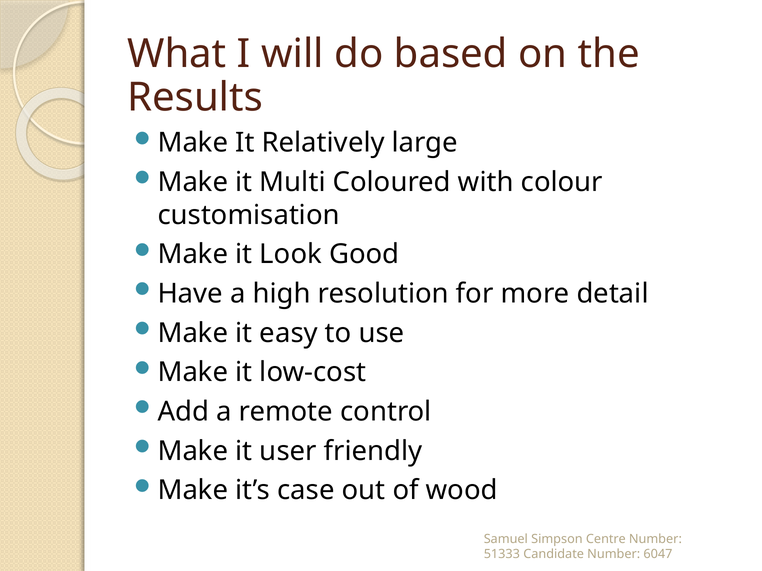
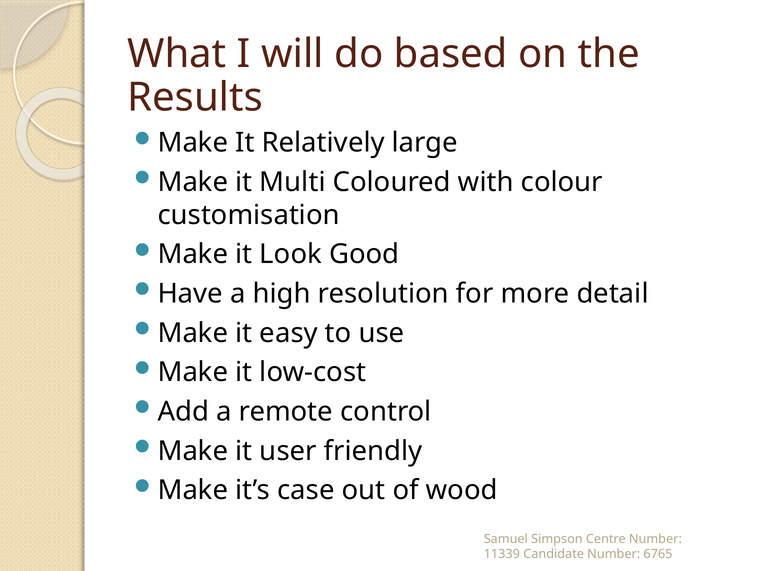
51333: 51333 -> 11339
6047: 6047 -> 6765
